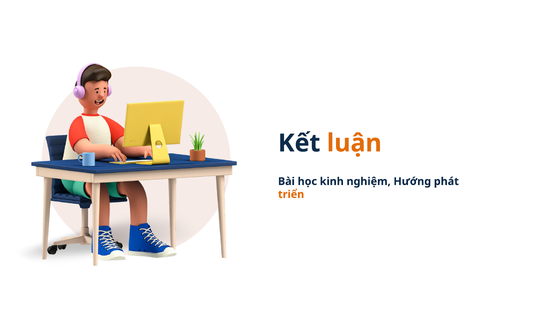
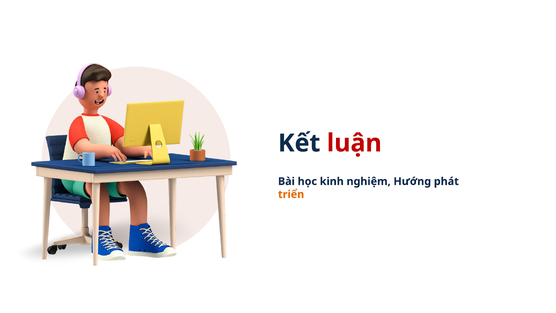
luận colour: orange -> red
